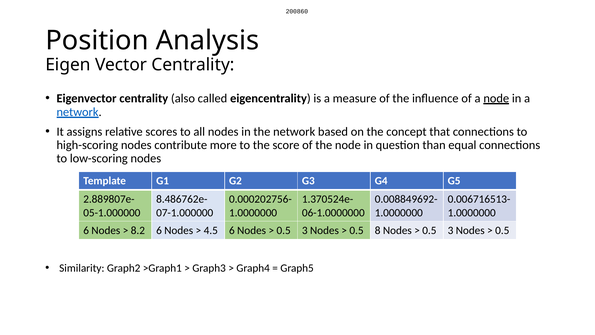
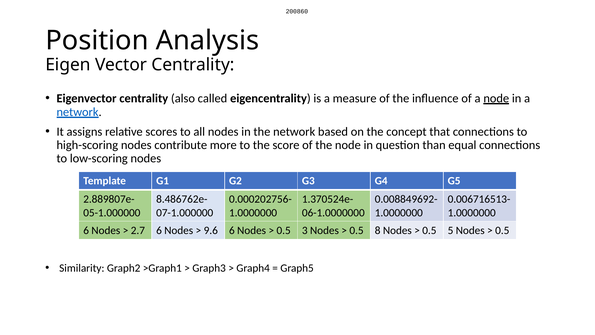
8.2: 8.2 -> 2.7
4.5: 4.5 -> 9.6
3 at (451, 230): 3 -> 5
